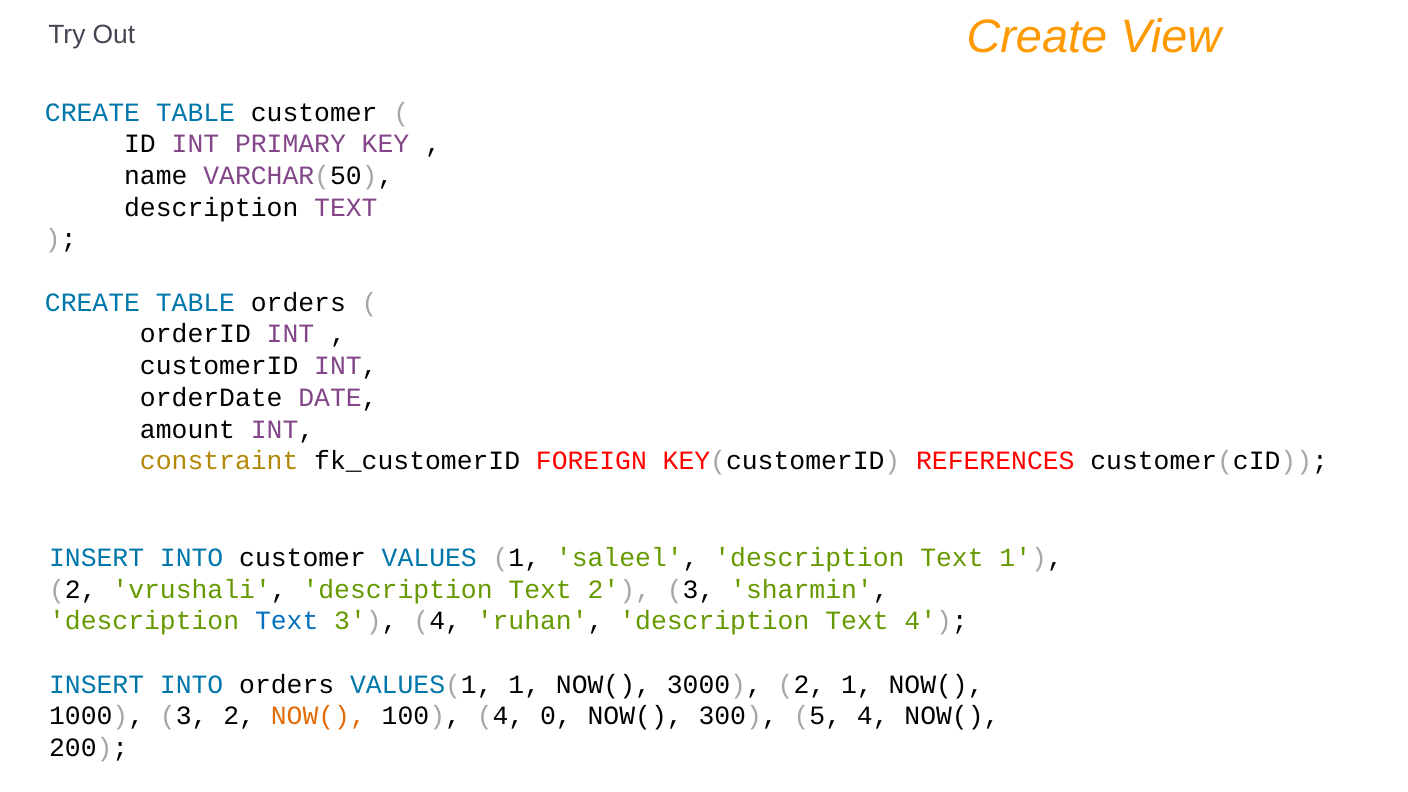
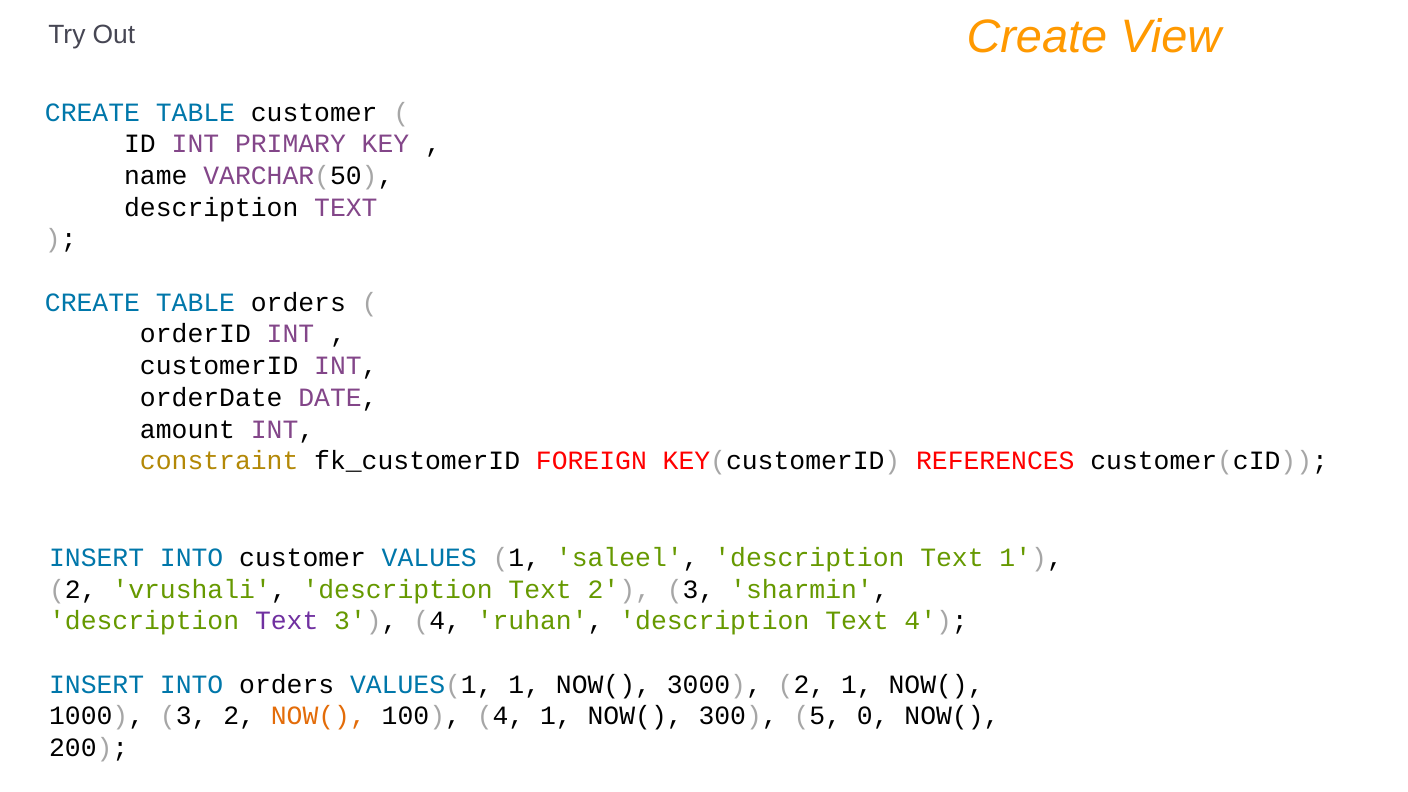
Text at (287, 621) colour: blue -> purple
4 0: 0 -> 1
5 4: 4 -> 0
